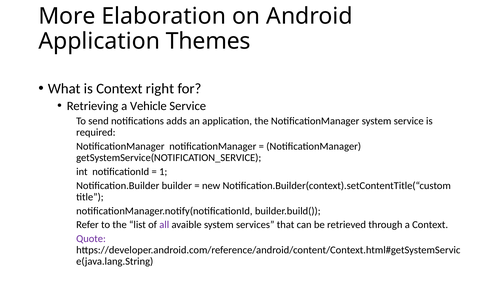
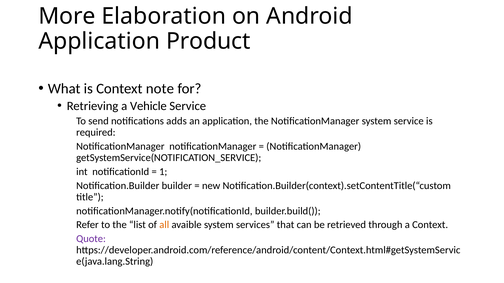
Themes: Themes -> Product
right: right -> note
all colour: purple -> orange
